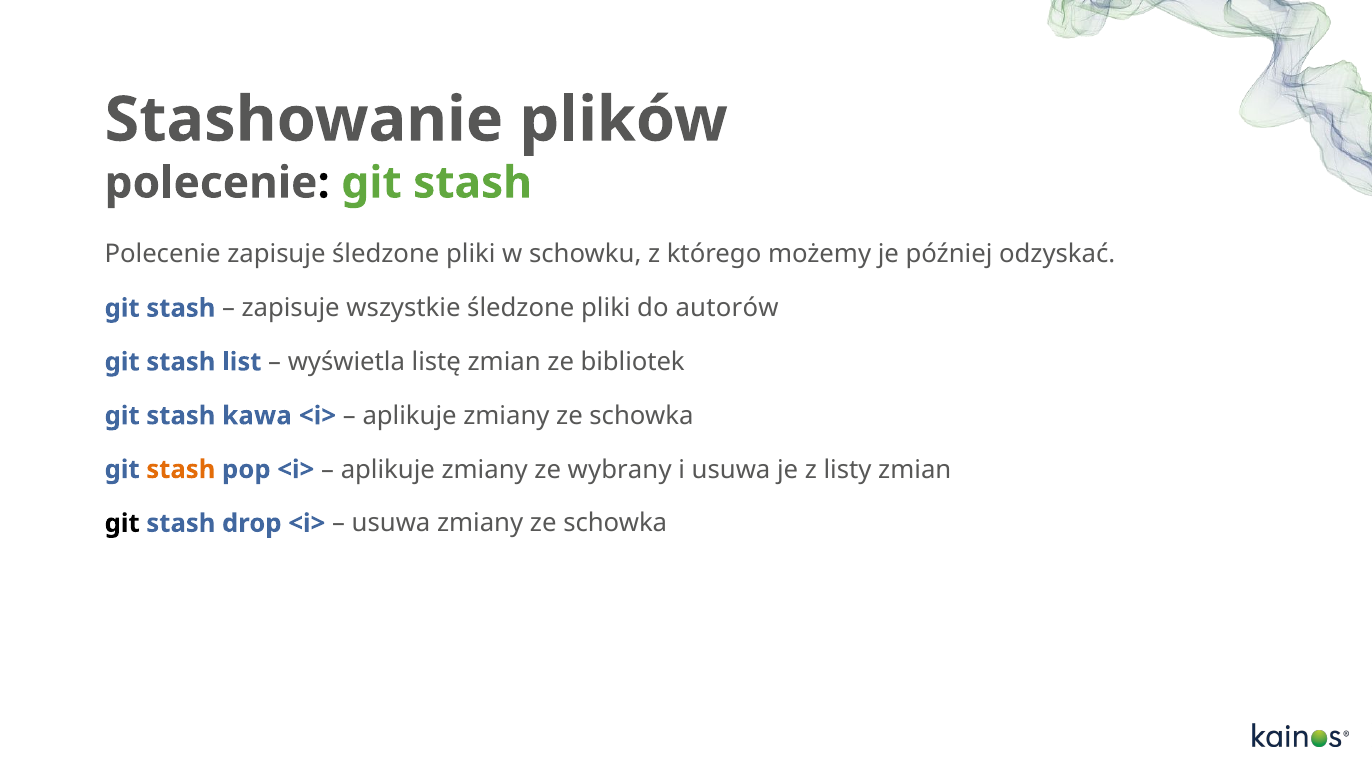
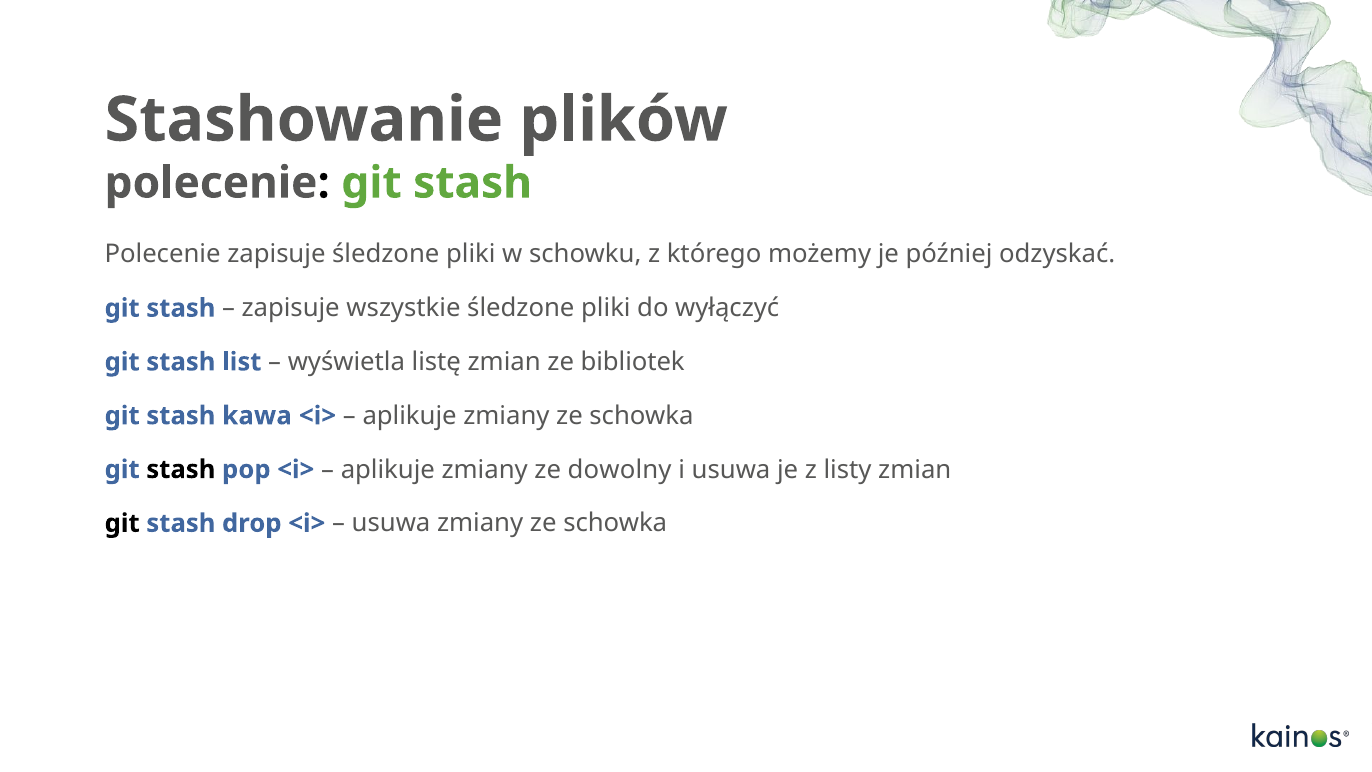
autorów: autorów -> wyłączyć
stash at (181, 469) colour: orange -> black
wybrany: wybrany -> dowolny
